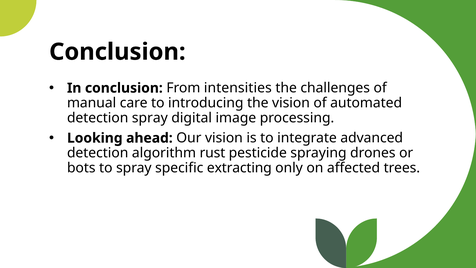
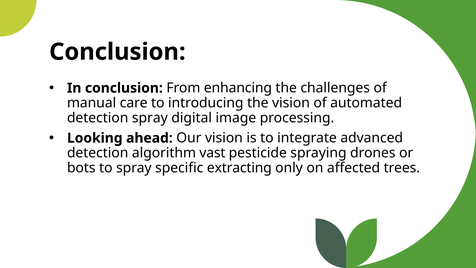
intensities: intensities -> enhancing
rust: rust -> vast
